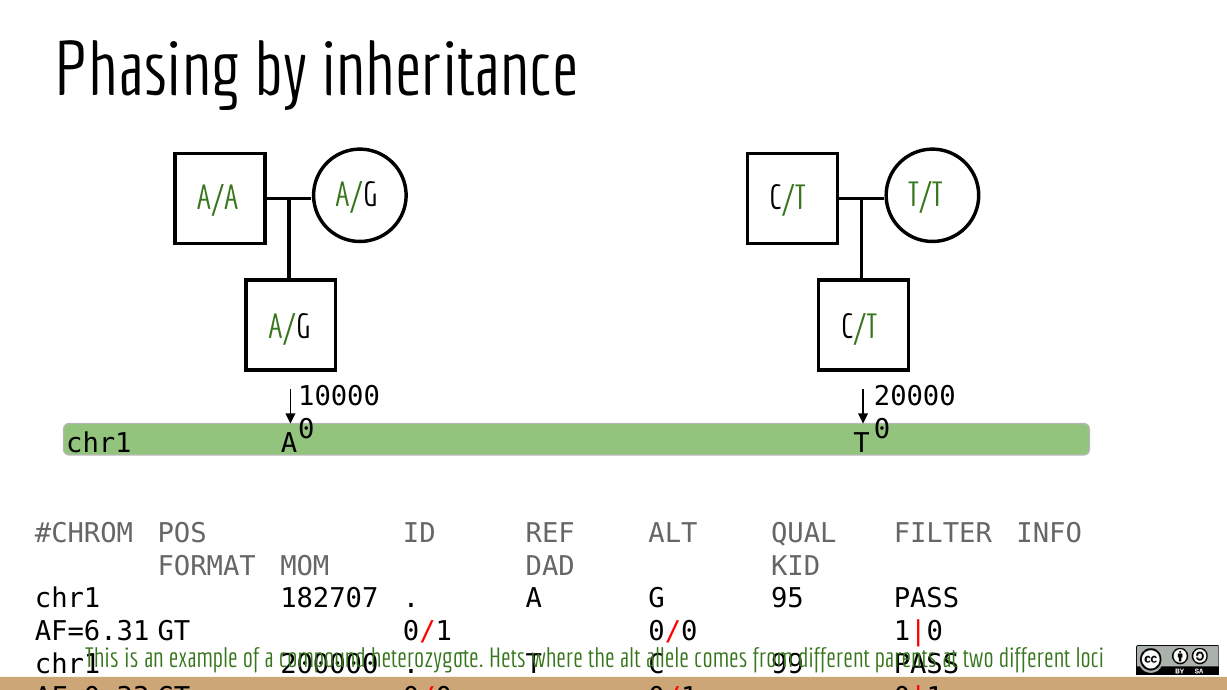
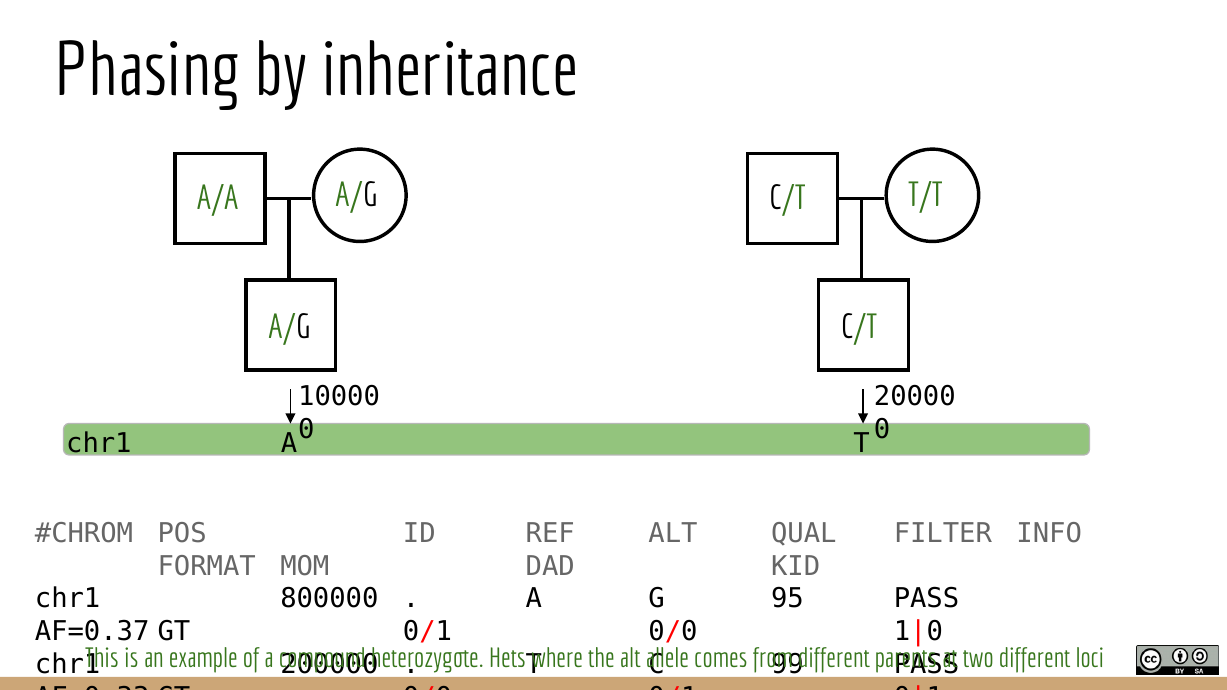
182707: 182707 -> 800000
AF=6.31: AF=6.31 -> AF=0.37
